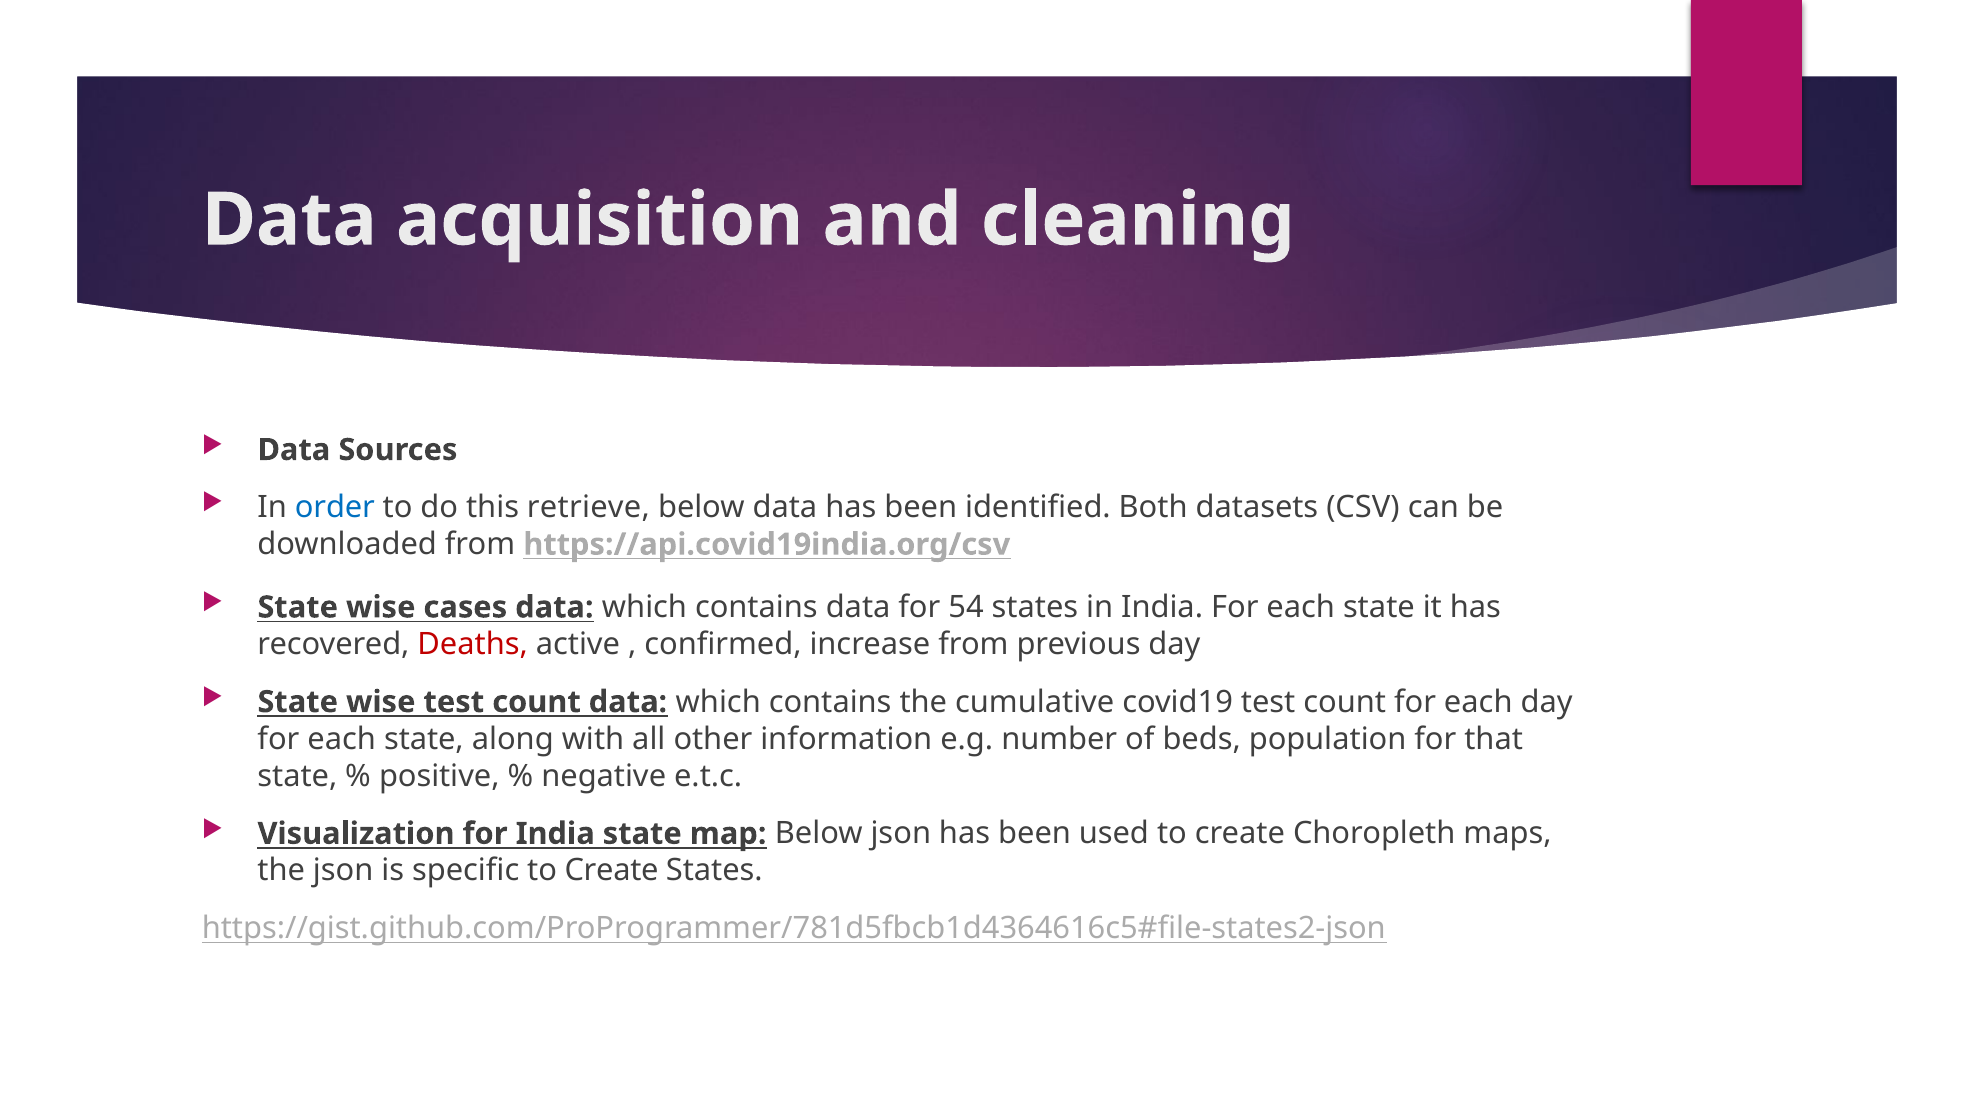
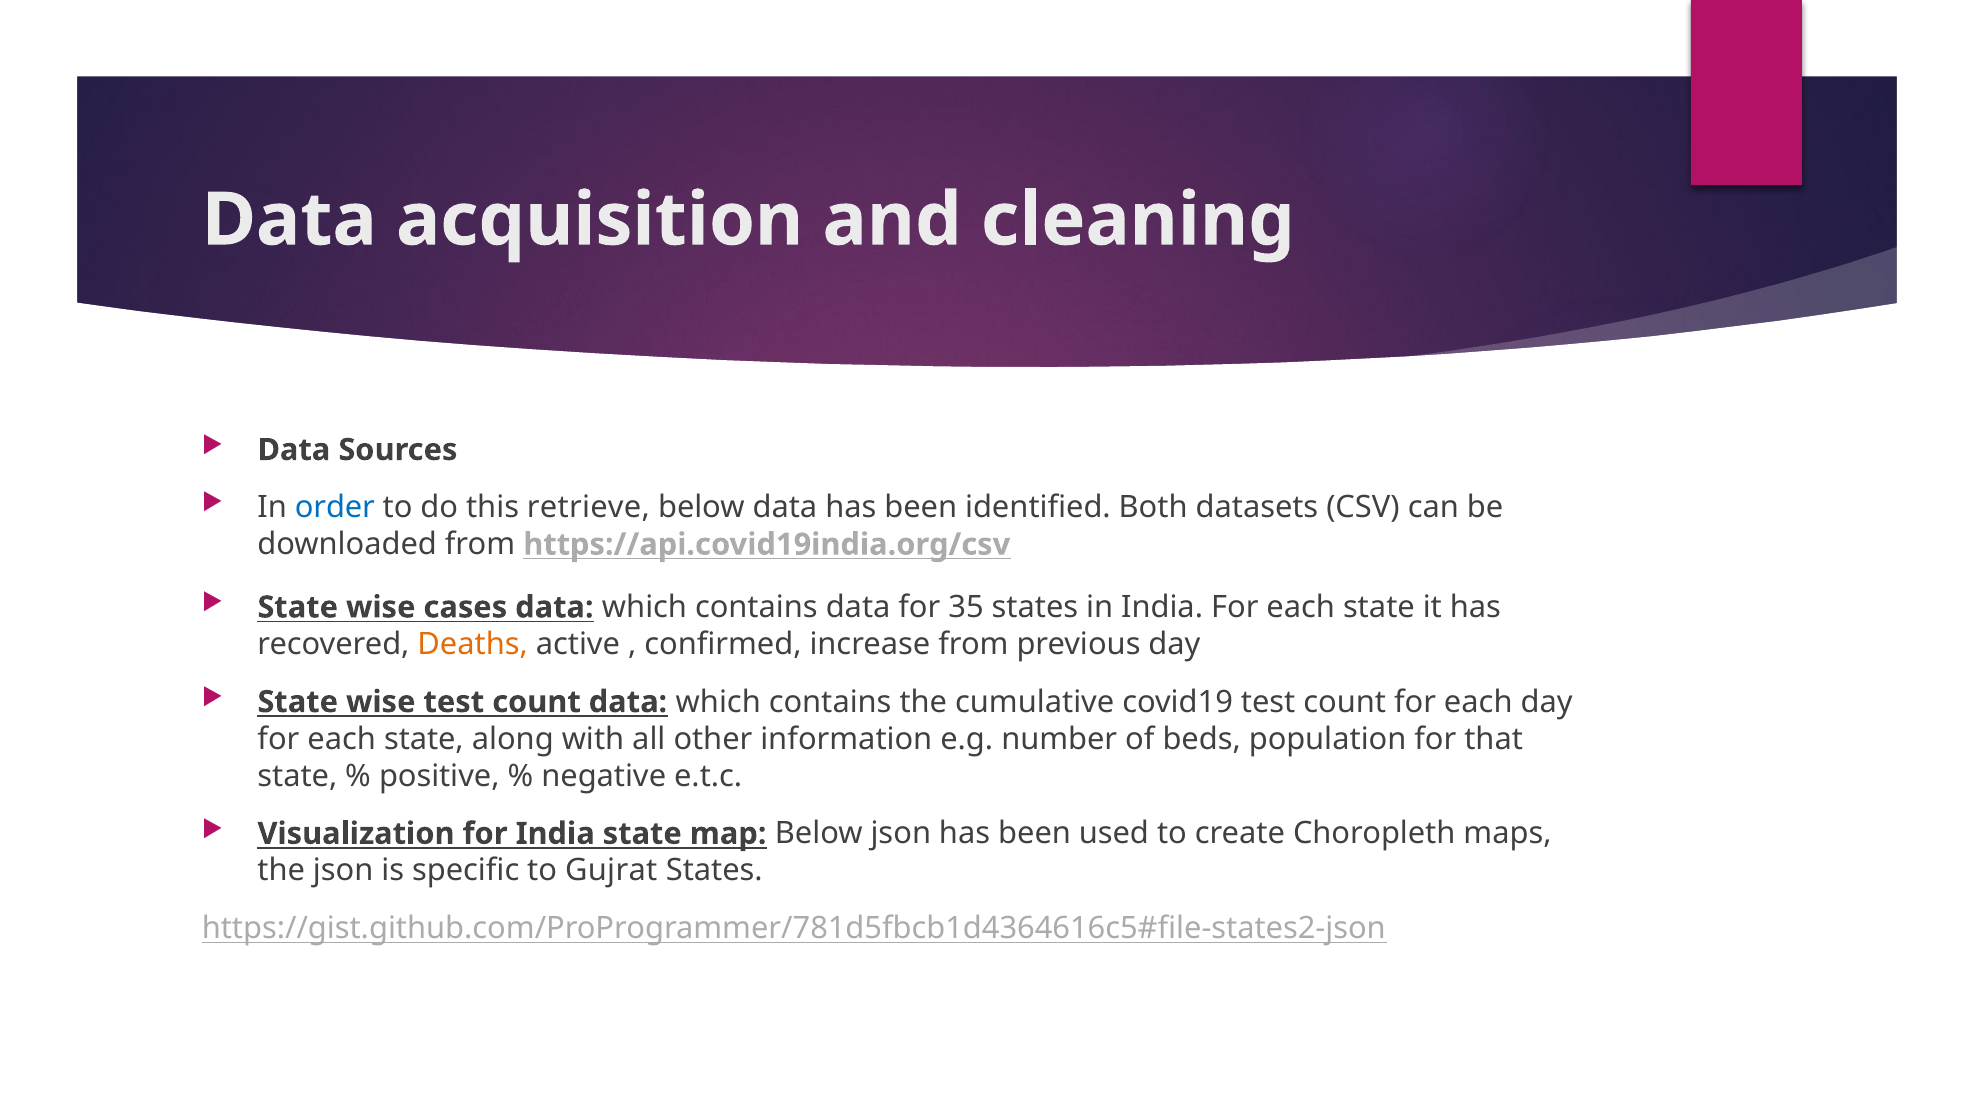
54: 54 -> 35
Deaths colour: red -> orange
specific to Create: Create -> Gujrat
